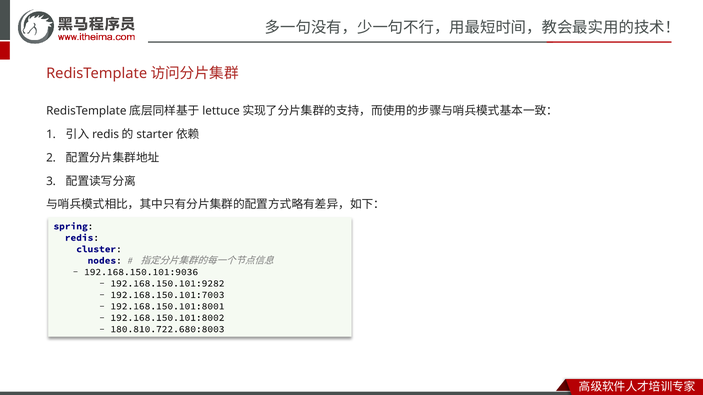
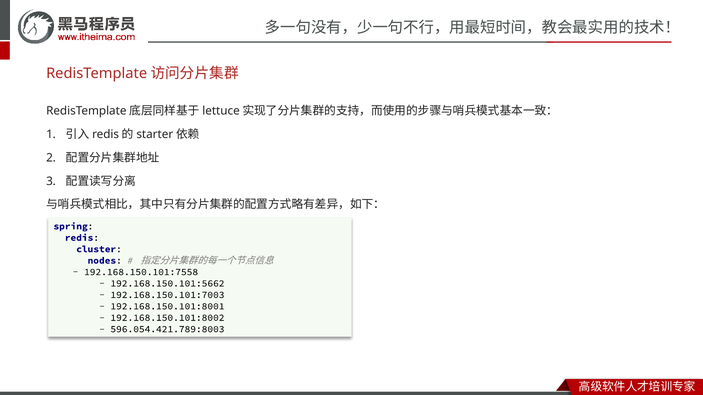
192.168.150.101:9036: 192.168.150.101:9036 -> 192.168.150.101:7558
192.168.150.101:9282: 192.168.150.101:9282 -> 192.168.150.101:5662
180.810.722.680:8003: 180.810.722.680:8003 -> 596.054.421.789:8003
